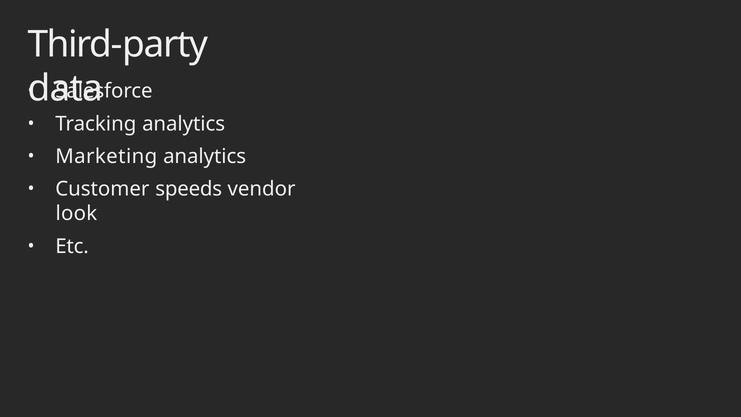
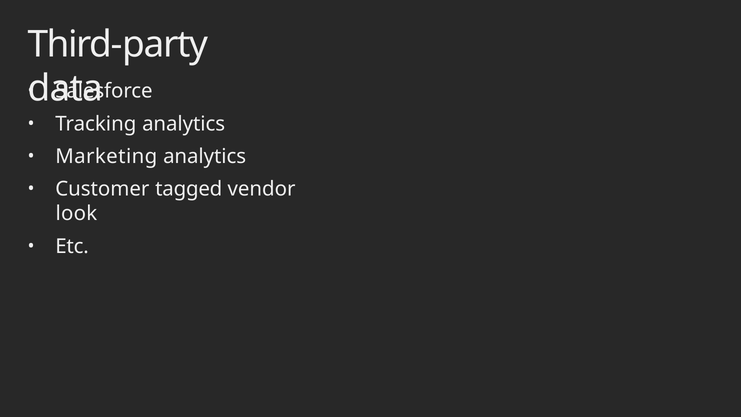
speeds: speeds -> tagged
